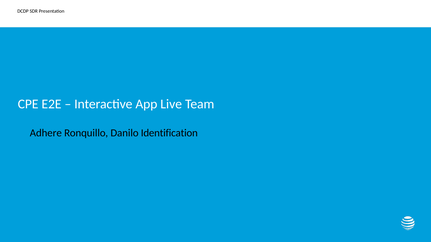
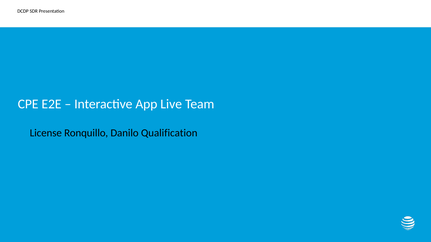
Adhere: Adhere -> License
Identification: Identification -> Qualification
